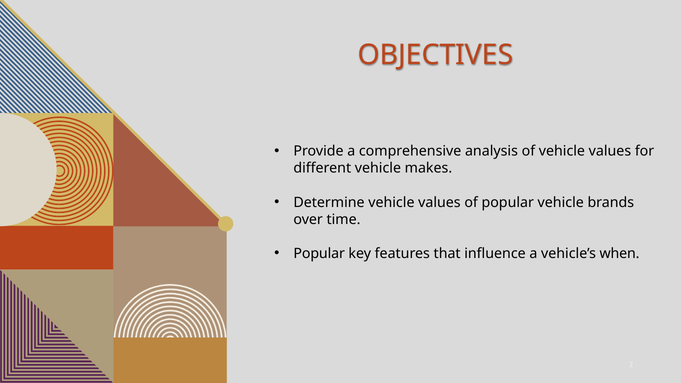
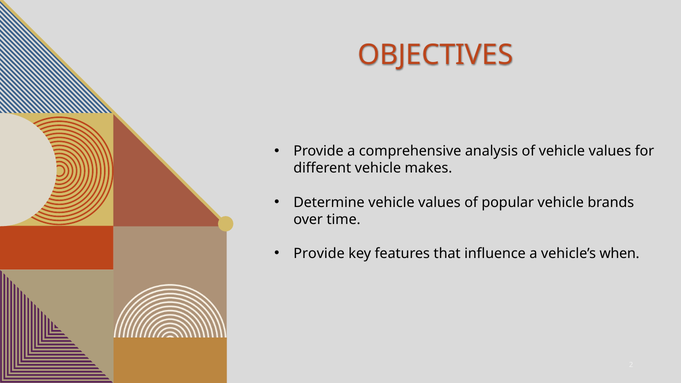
Popular at (319, 253): Popular -> Provide
